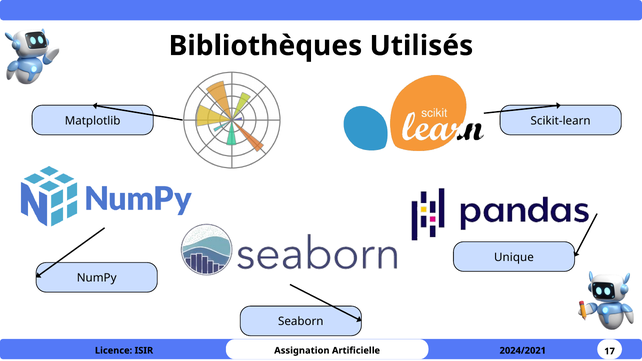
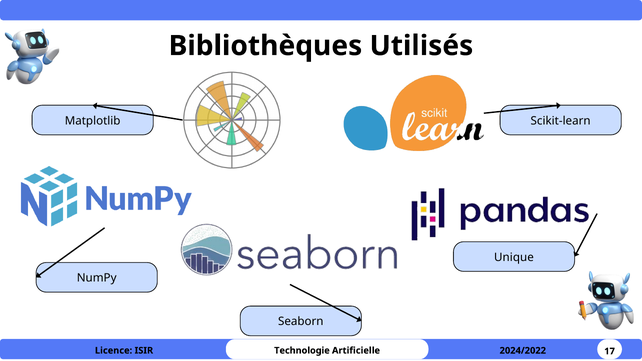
Assignation: Assignation -> Technologie
2024/2021: 2024/2021 -> 2024/2022
